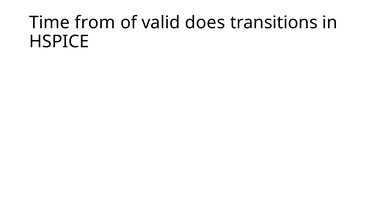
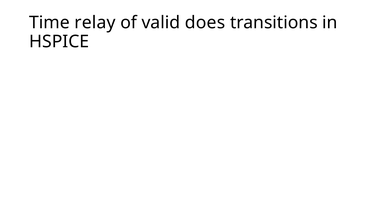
from: from -> relay
